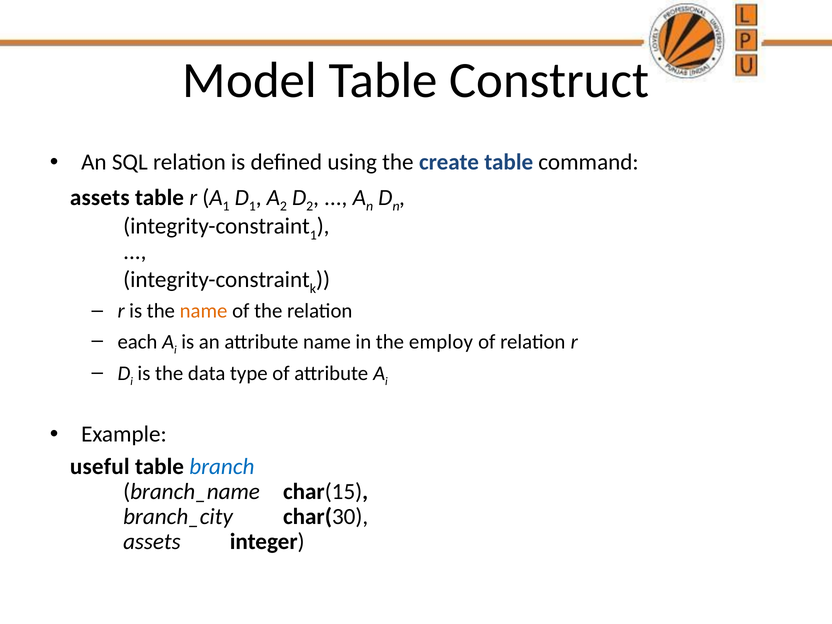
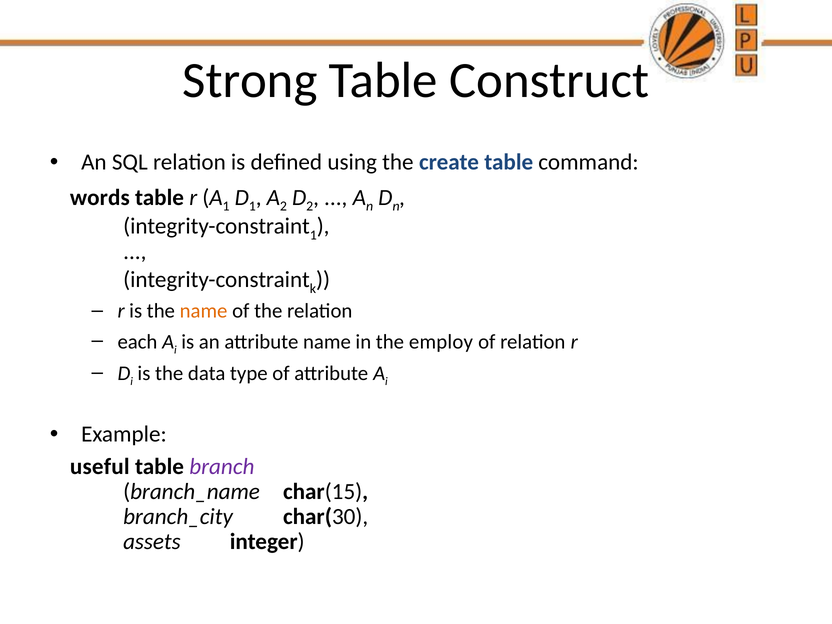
Model: Model -> Strong
assets at (100, 197): assets -> words
branch colour: blue -> purple
